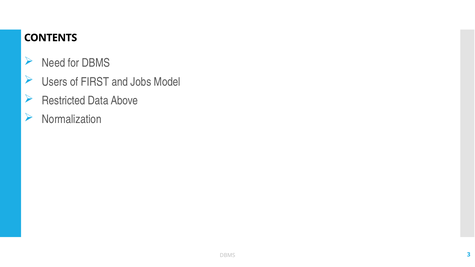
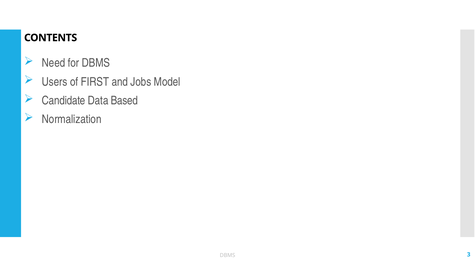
Restricted: Restricted -> Candidate
Above: Above -> Based
